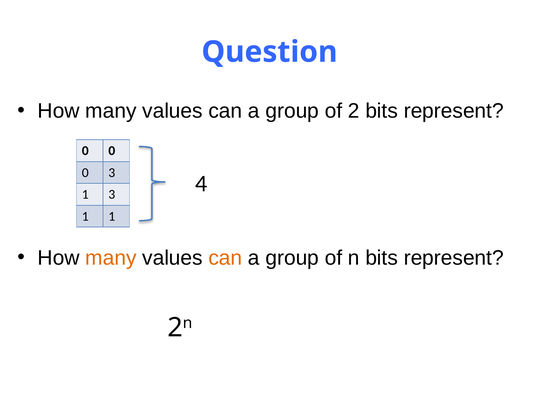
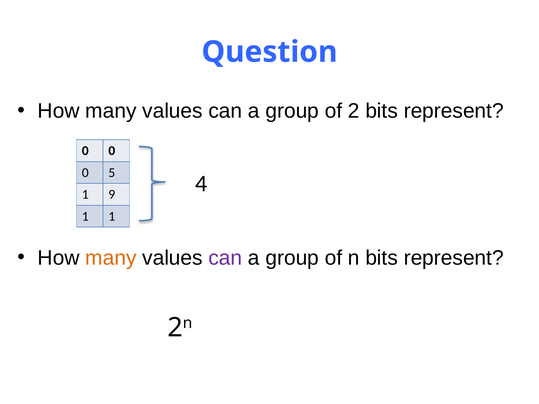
0 3: 3 -> 5
1 3: 3 -> 9
can at (225, 258) colour: orange -> purple
